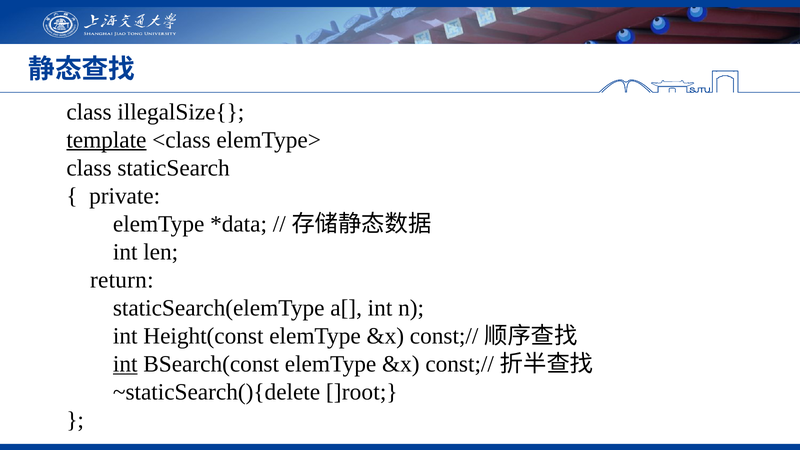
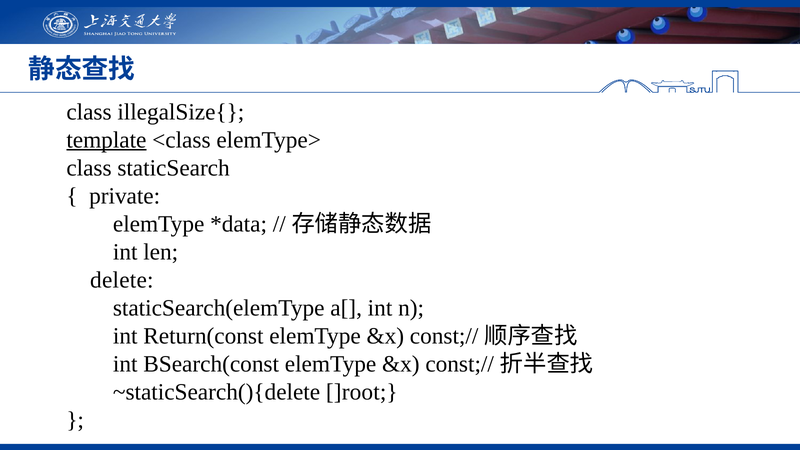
return: return -> delete
Height(const: Height(const -> Return(const
int at (125, 364) underline: present -> none
